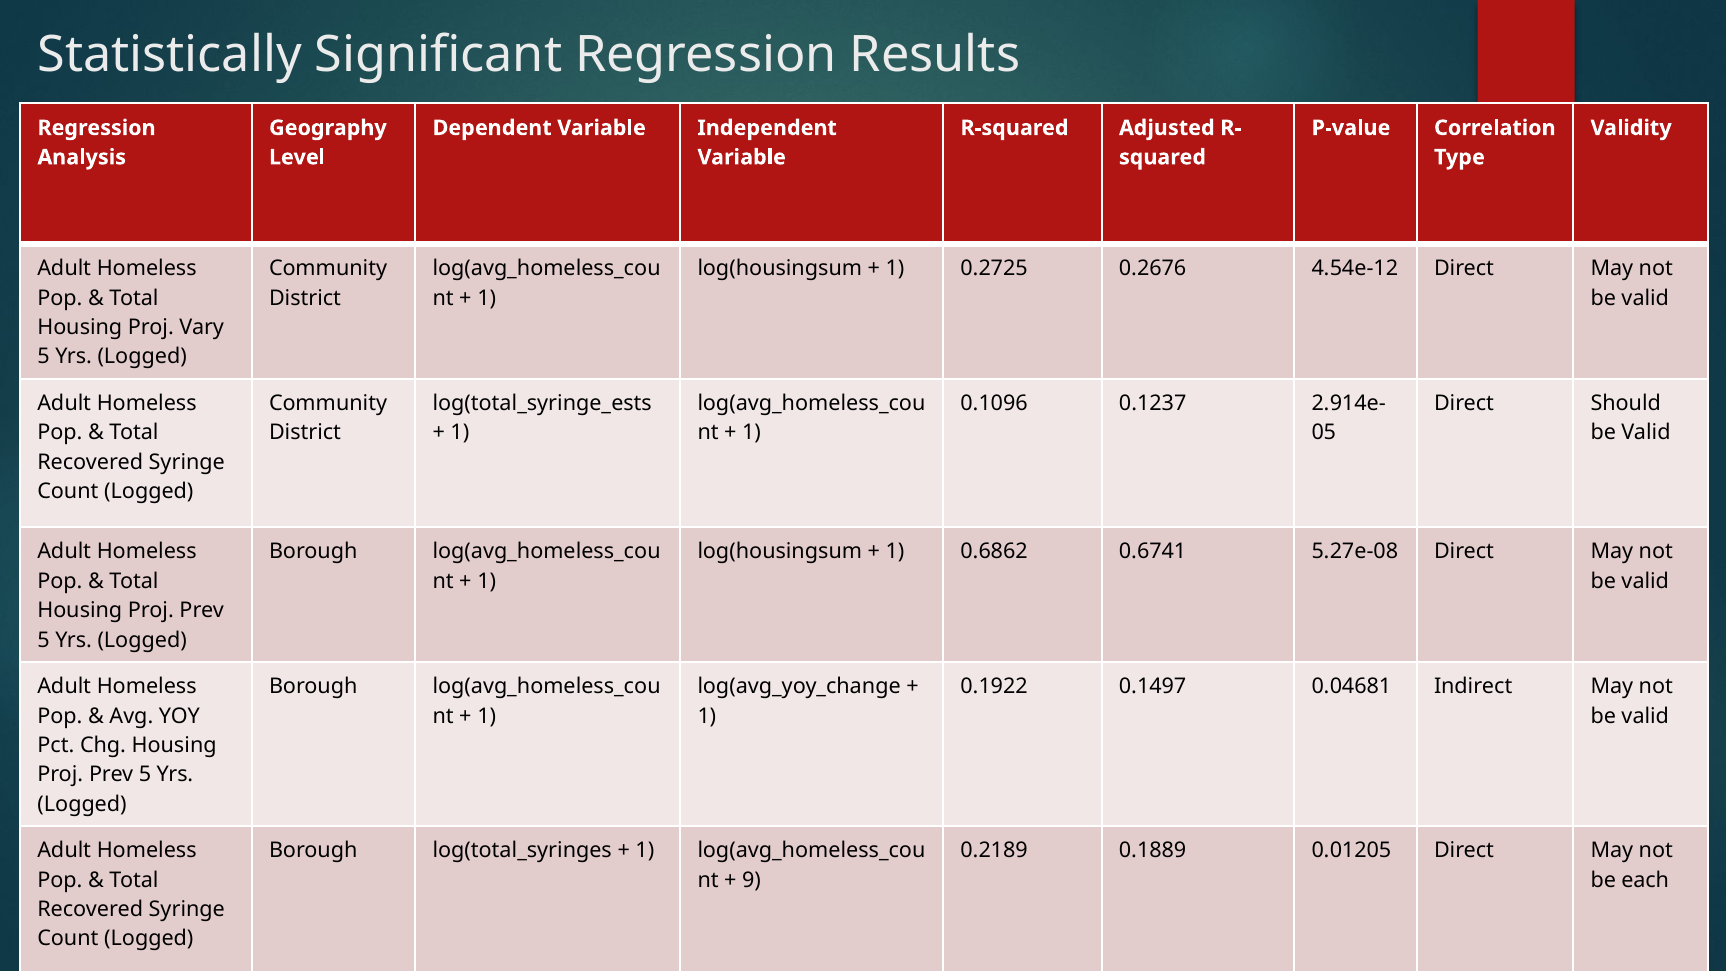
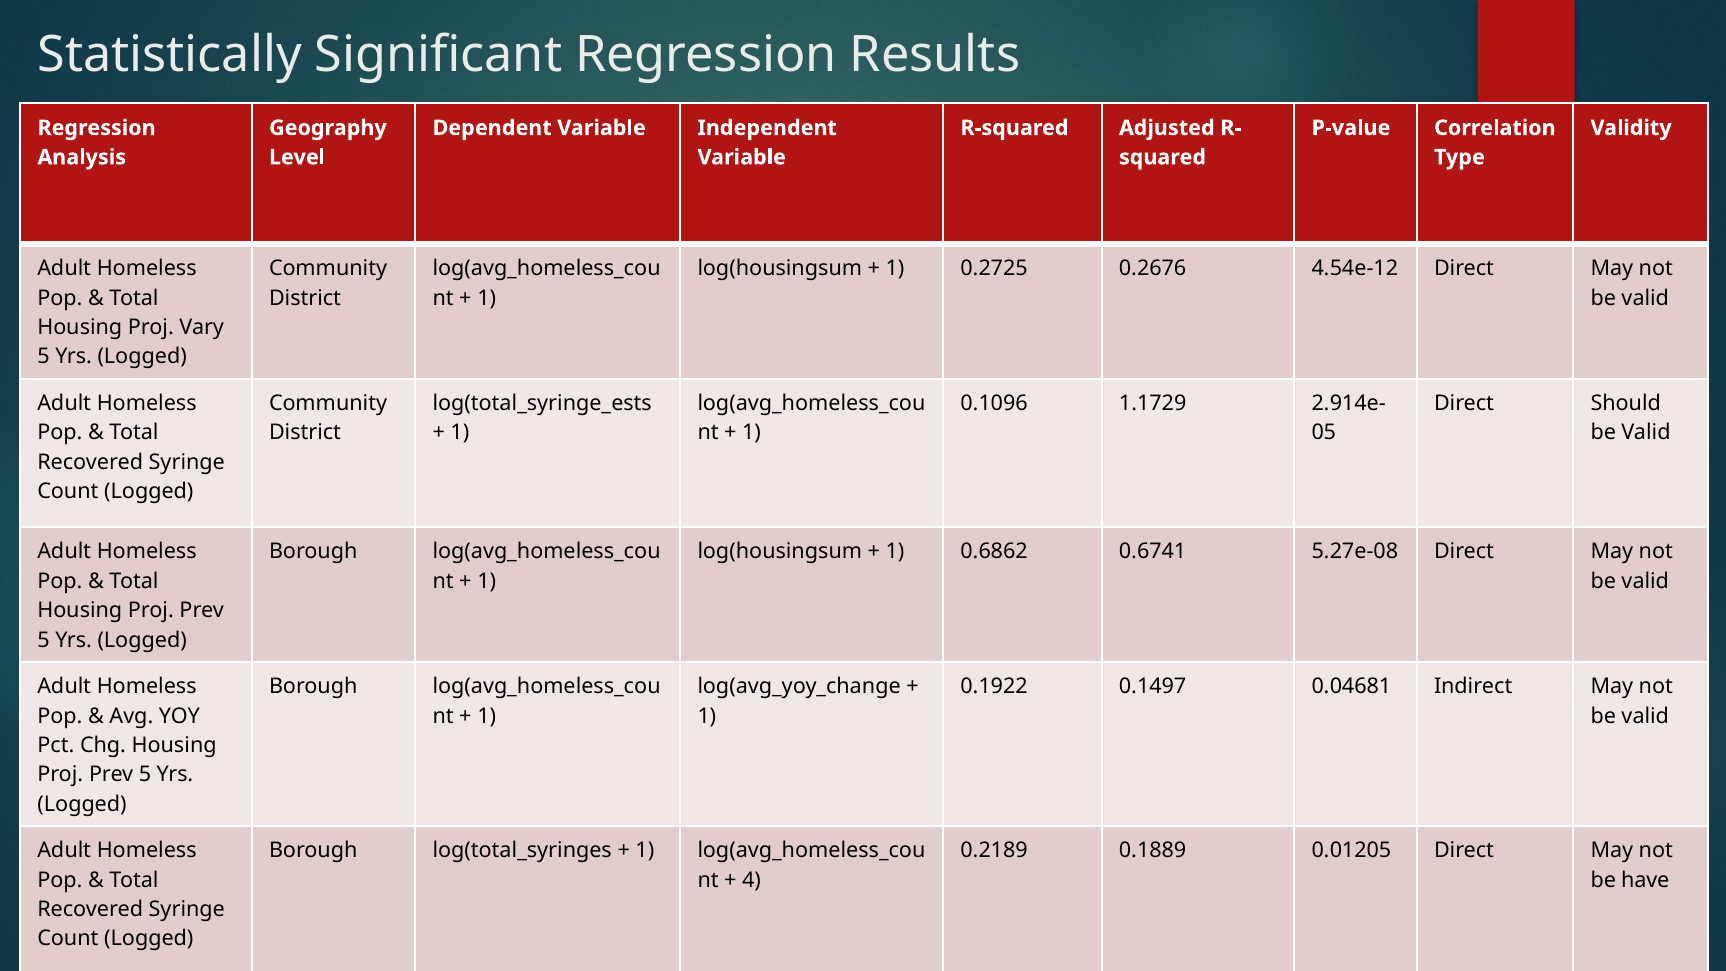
0.1237: 0.1237 -> 1.1729
9: 9 -> 4
each: each -> have
